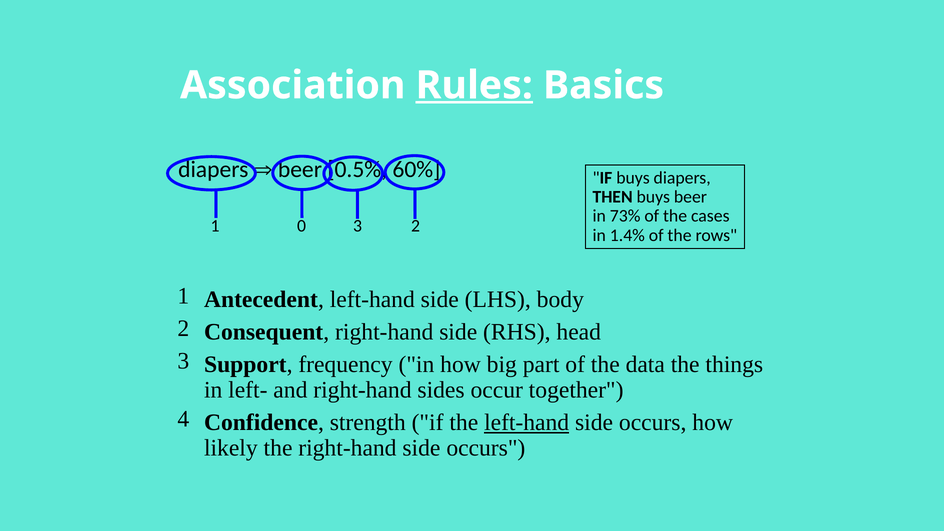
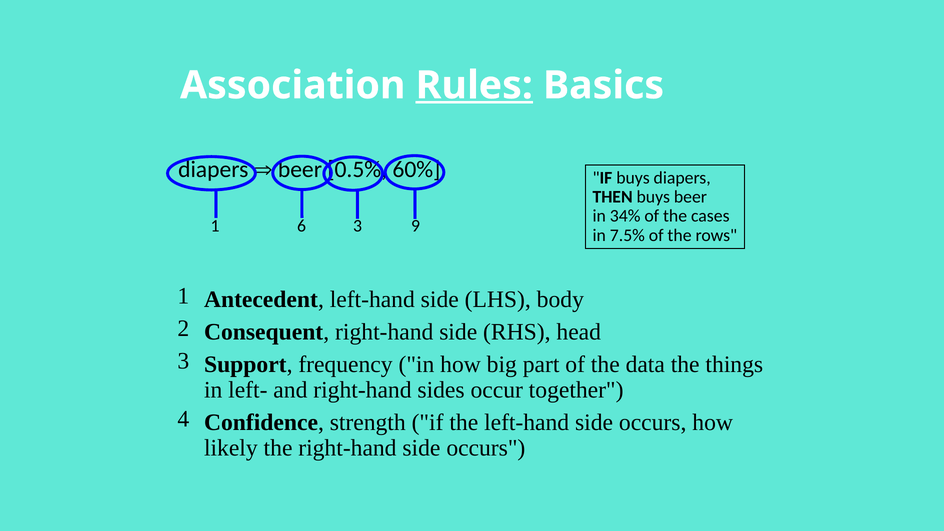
73%: 73% -> 34%
0: 0 -> 6
3 2: 2 -> 9
1.4%: 1.4% -> 7.5%
left-hand at (527, 422) underline: present -> none
